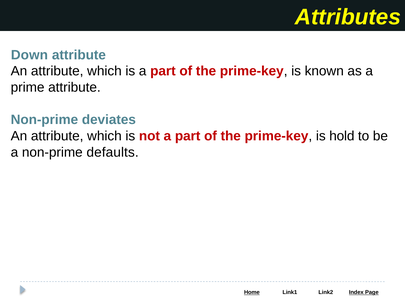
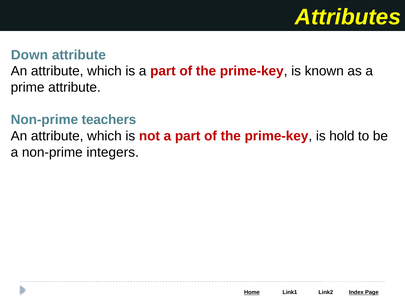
deviates: deviates -> teachers
defaults: defaults -> integers
